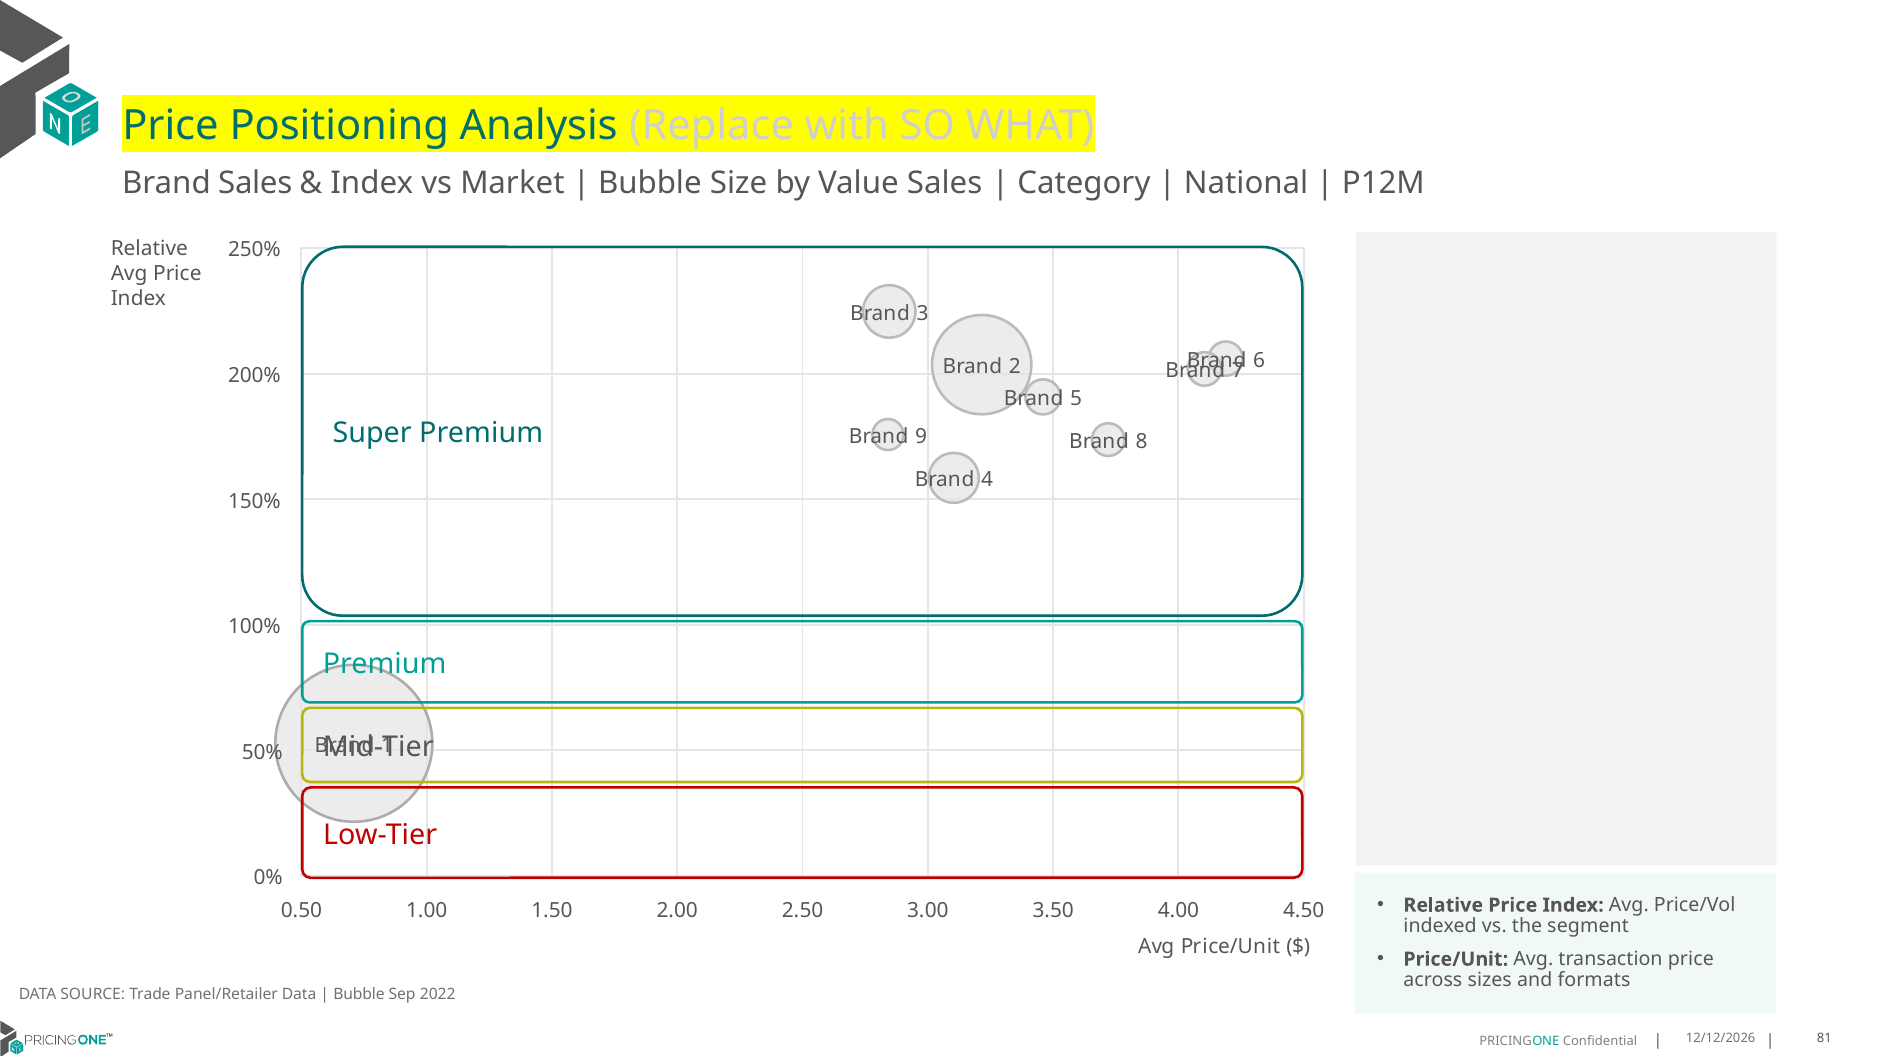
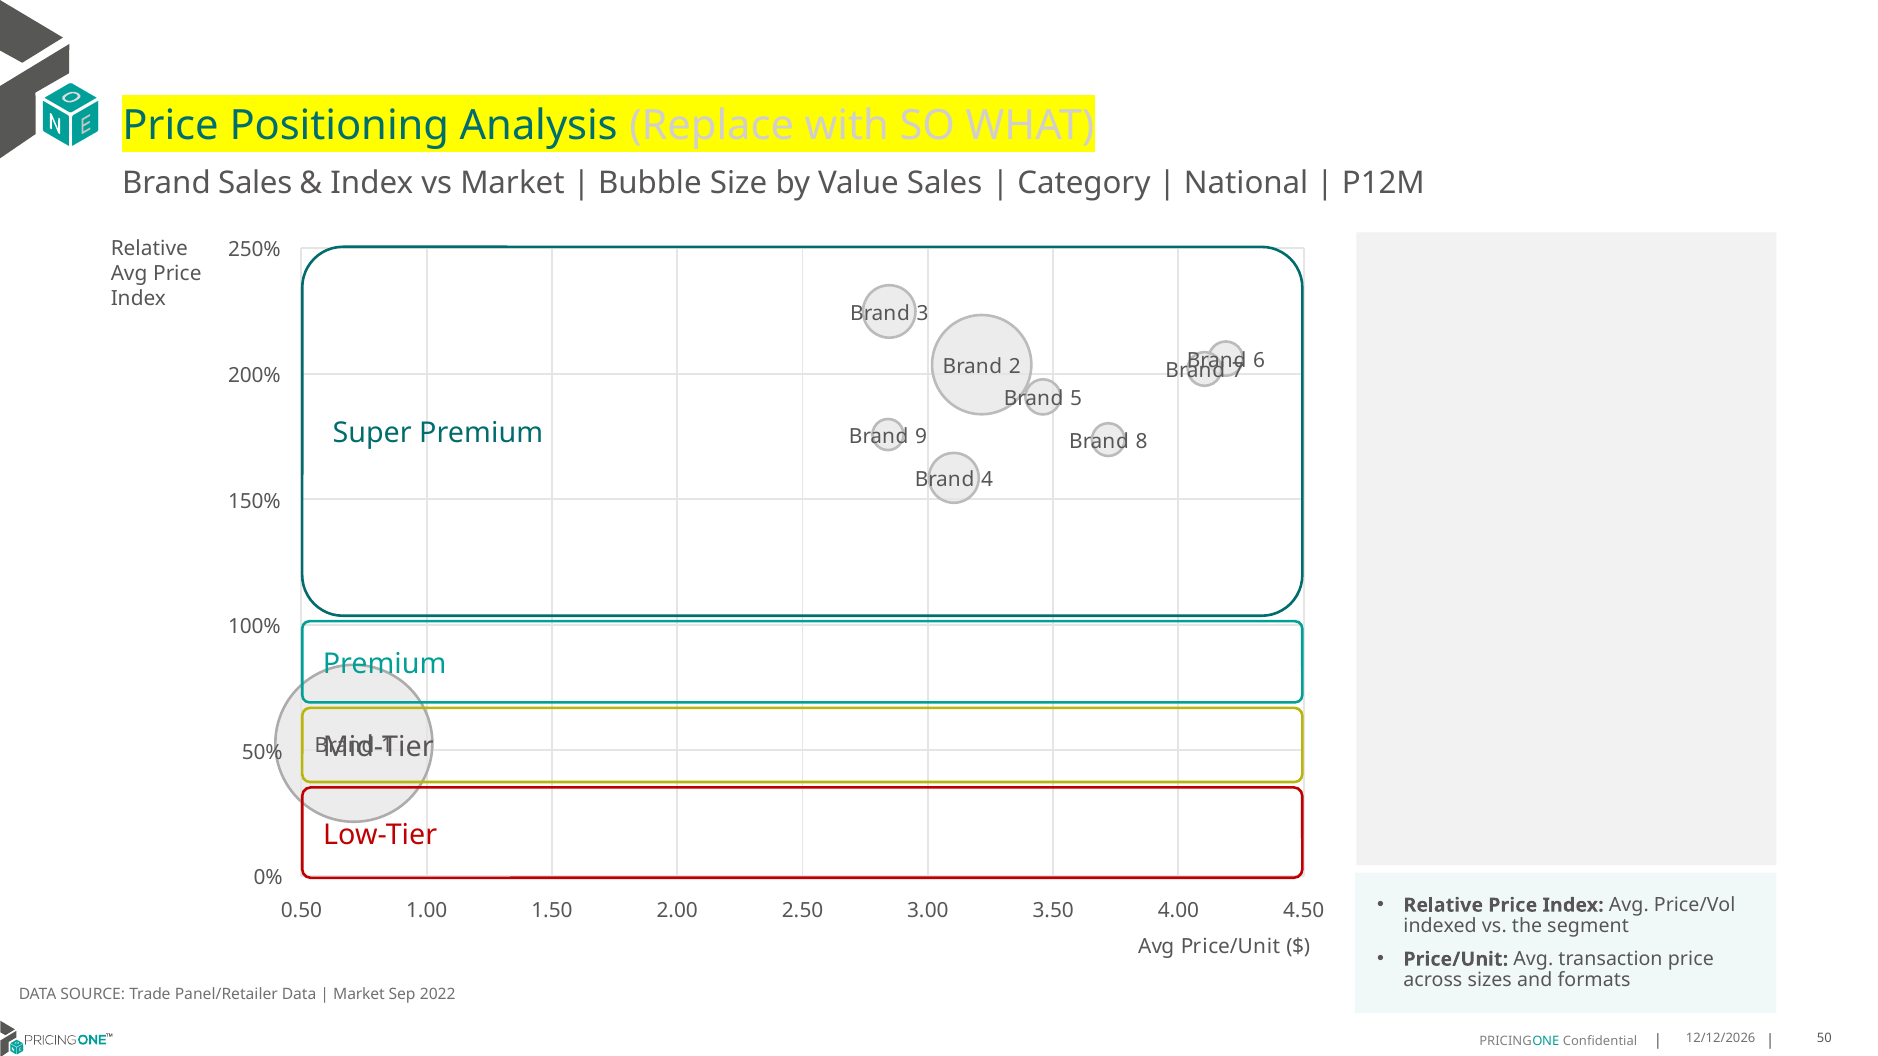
Bubble at (359, 995): Bubble -> Market
81: 81 -> 50
